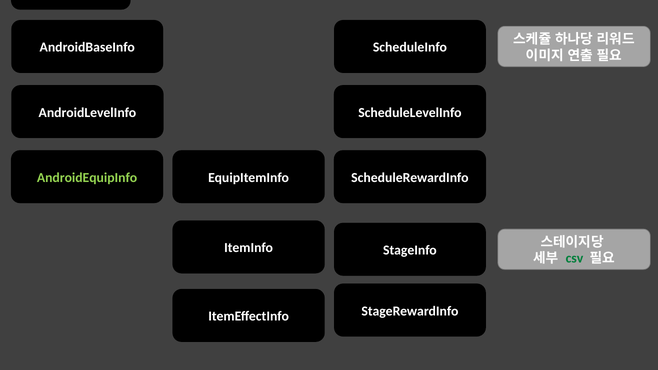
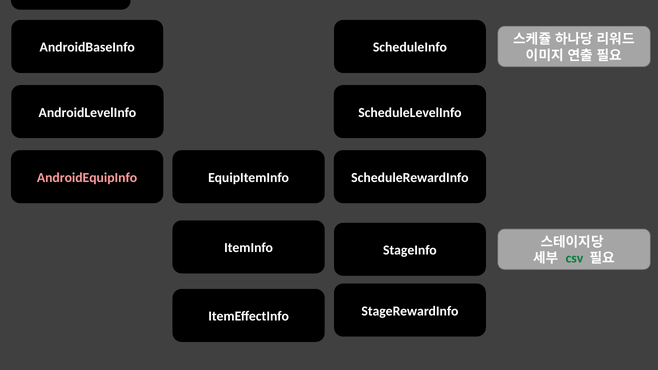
AndroidEquipInfo colour: light green -> pink
